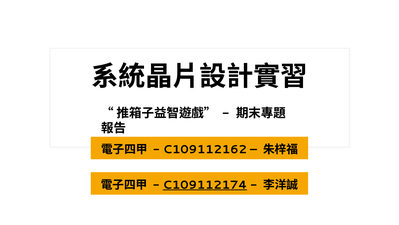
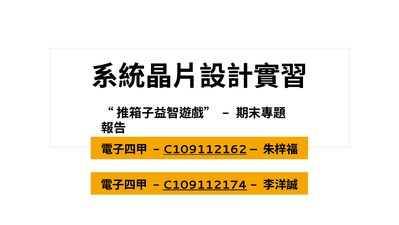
C109112162 underline: none -> present
